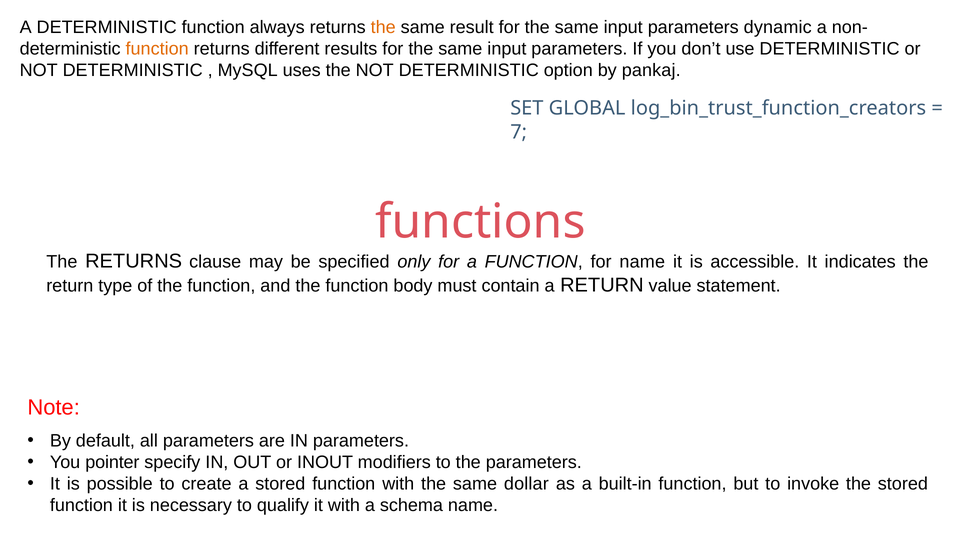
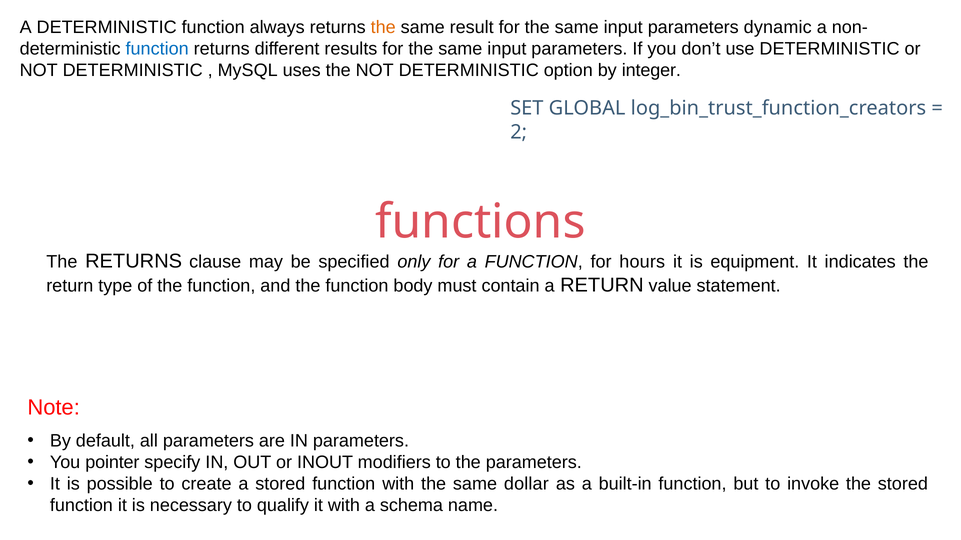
function at (157, 49) colour: orange -> blue
pankaj: pankaj -> integer
7: 7 -> 2
for name: name -> hours
accessible: accessible -> equipment
